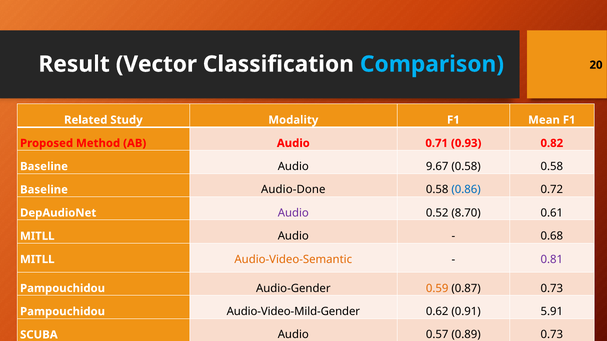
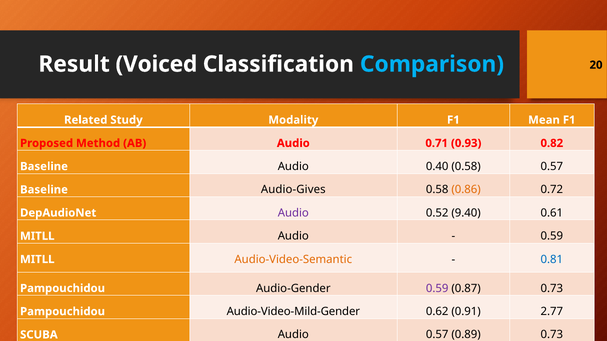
Vector: Vector -> Voiced
9.67: 9.67 -> 0.40
0.58 0.58: 0.58 -> 0.57
Audio-Done: Audio-Done -> Audio-Gives
0.86 colour: blue -> orange
8.70: 8.70 -> 9.40
0.68 at (552, 236): 0.68 -> 0.59
0.81 colour: purple -> blue
0.59 at (437, 289) colour: orange -> purple
5.91: 5.91 -> 2.77
